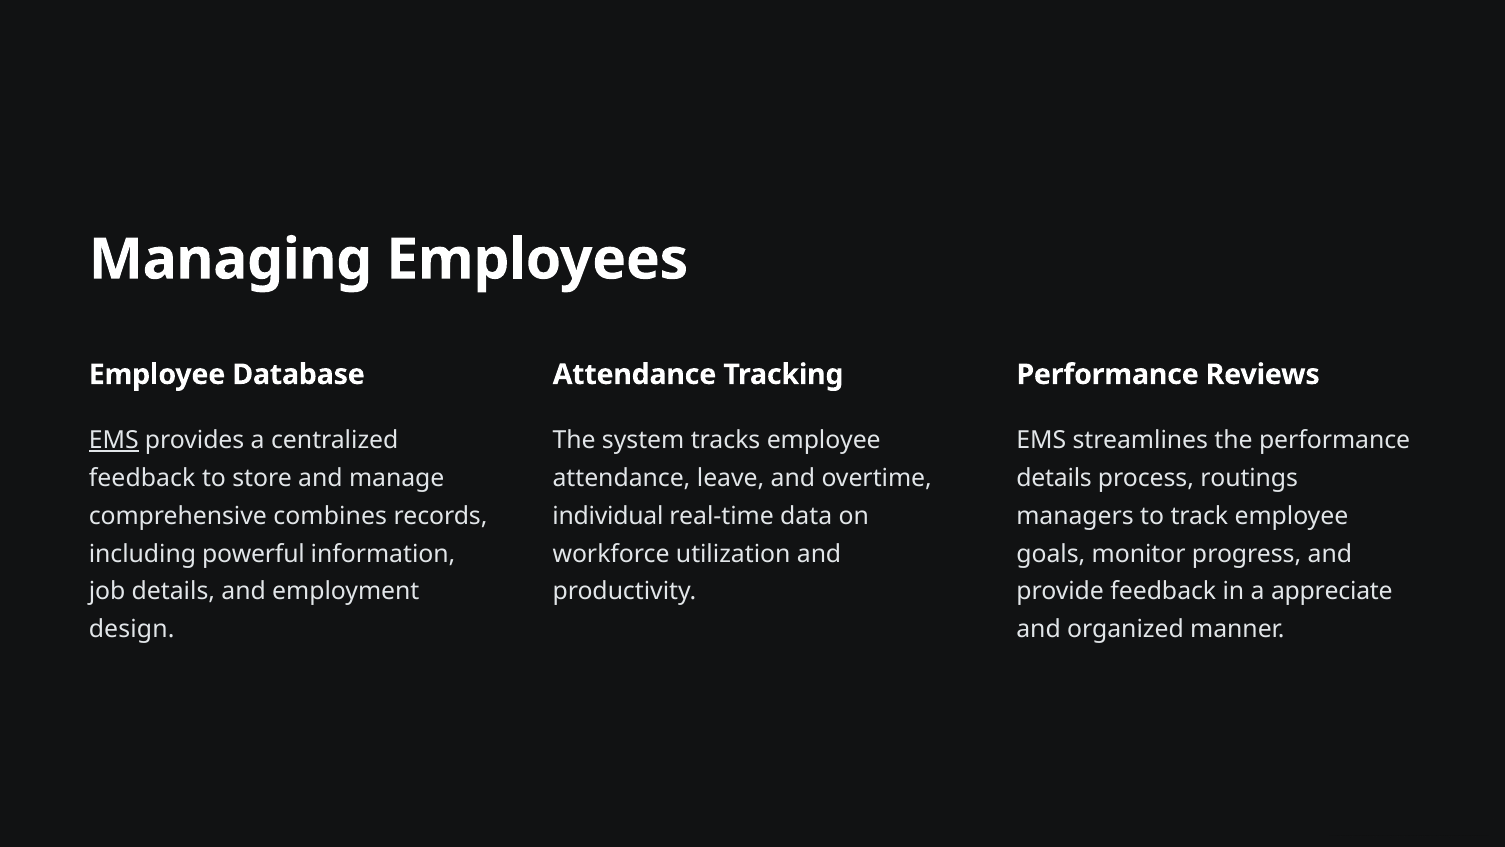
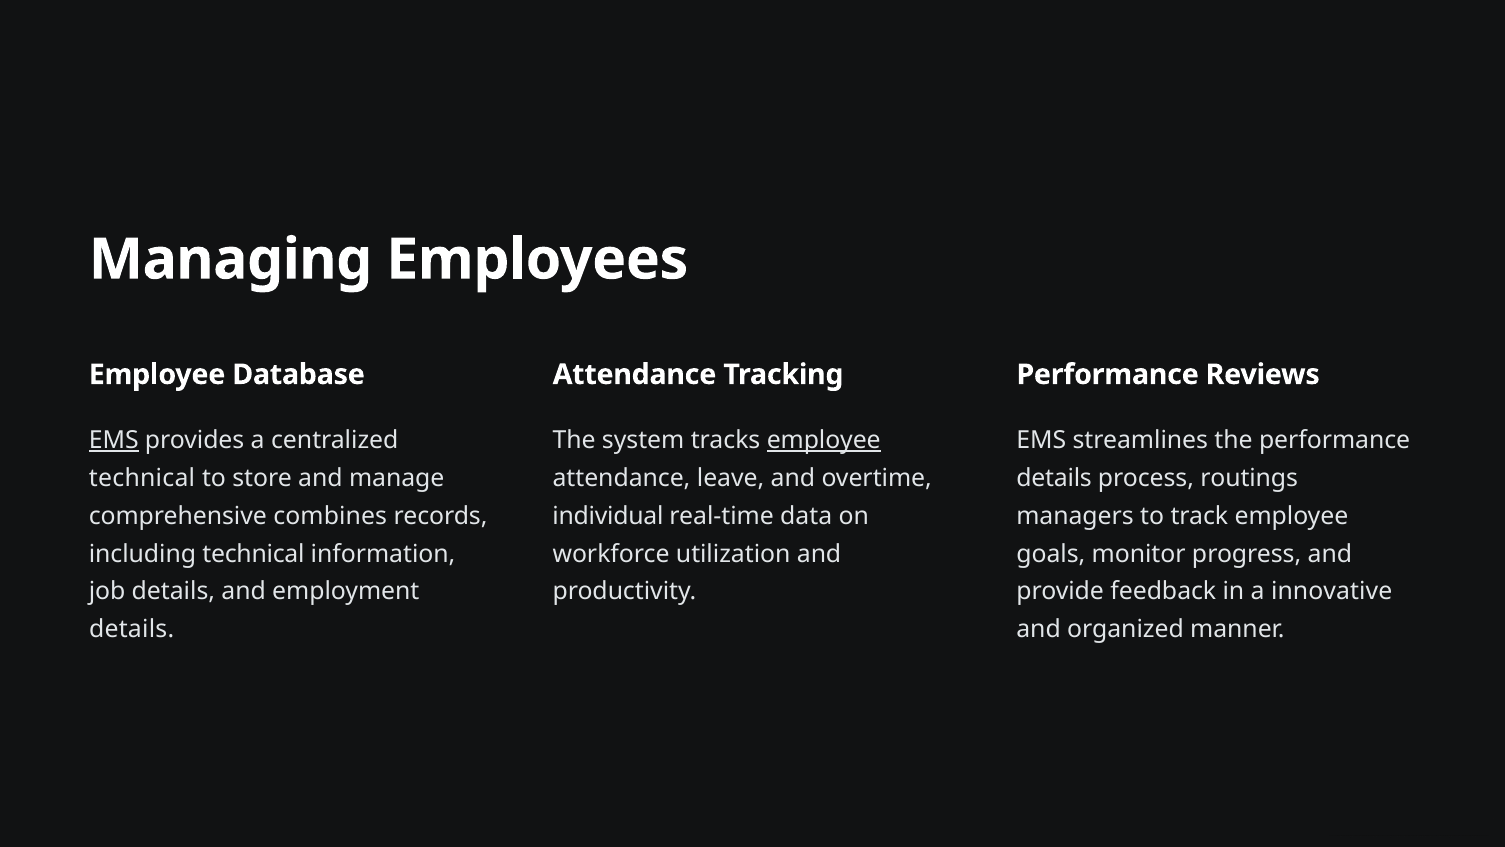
employee at (824, 440) underline: none -> present
feedback at (142, 478): feedback -> technical
including powerful: powerful -> technical
appreciate: appreciate -> innovative
design at (132, 629): design -> details
